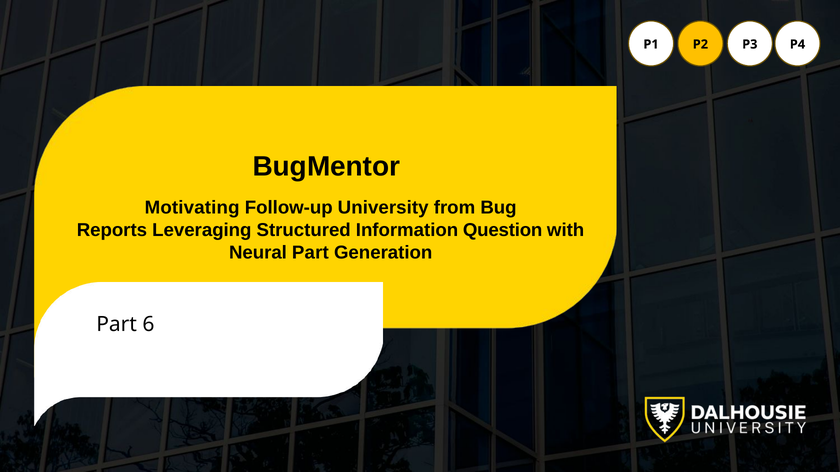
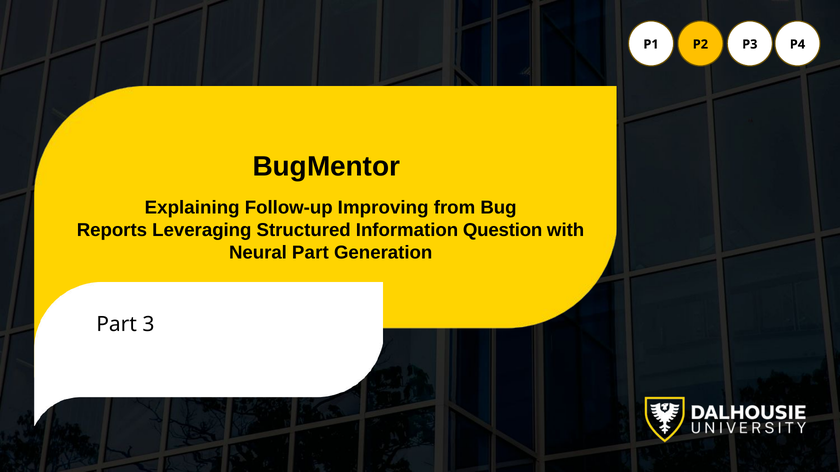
Motivating: Motivating -> Explaining
University: University -> Improving
6: 6 -> 3
